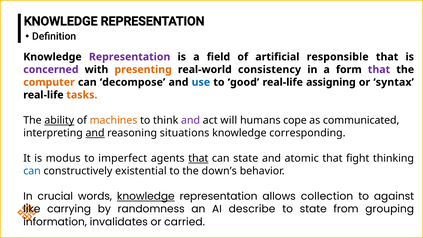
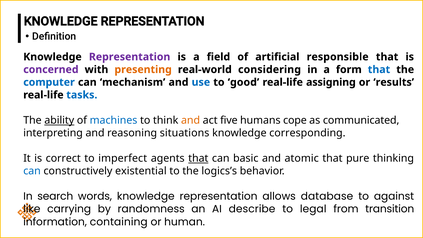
consistency: consistency -> considering
that at (379, 70) colour: purple -> blue
computer colour: orange -> blue
decompose: decompose -> mechanism
syntax: syntax -> results
tasks colour: orange -> blue
machines colour: orange -> blue
and at (191, 120) colour: purple -> orange
will: will -> five
and at (95, 133) underline: present -> none
modus: modus -> correct
can state: state -> basic
fight: fight -> pure
down’s: down’s -> logics’s
crucial: crucial -> search
knowledge at (146, 196) underline: present -> none
collection: collection -> database
to state: state -> legal
grouping: grouping -> transition
invalidates: invalidates -> containing
carried: carried -> human
